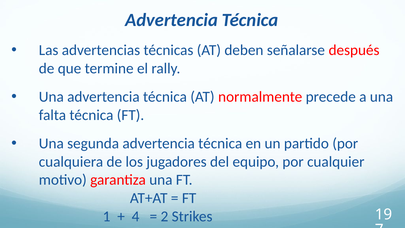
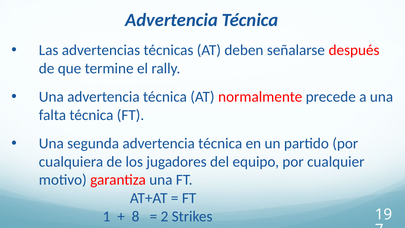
4: 4 -> 8
